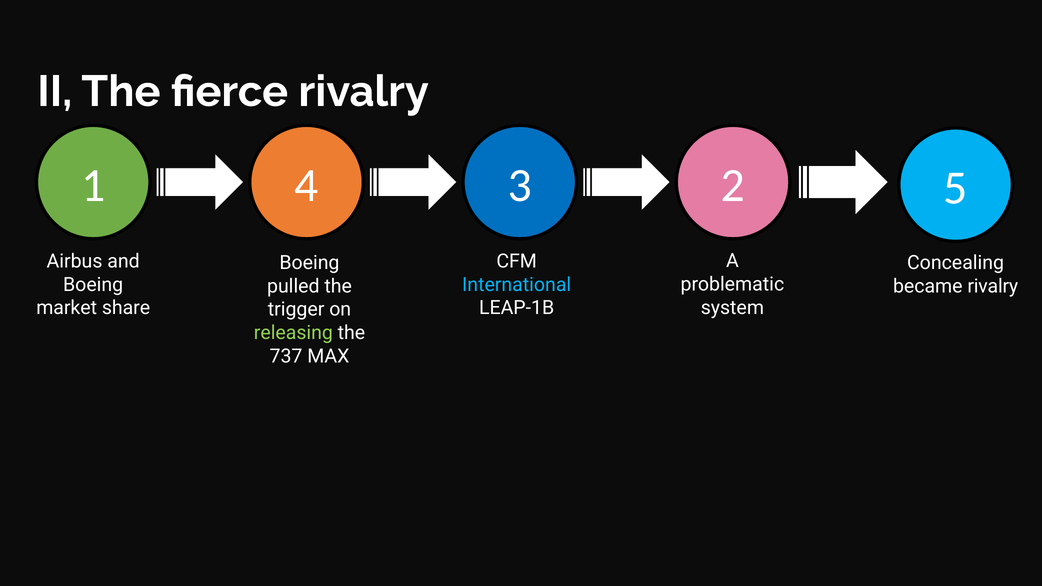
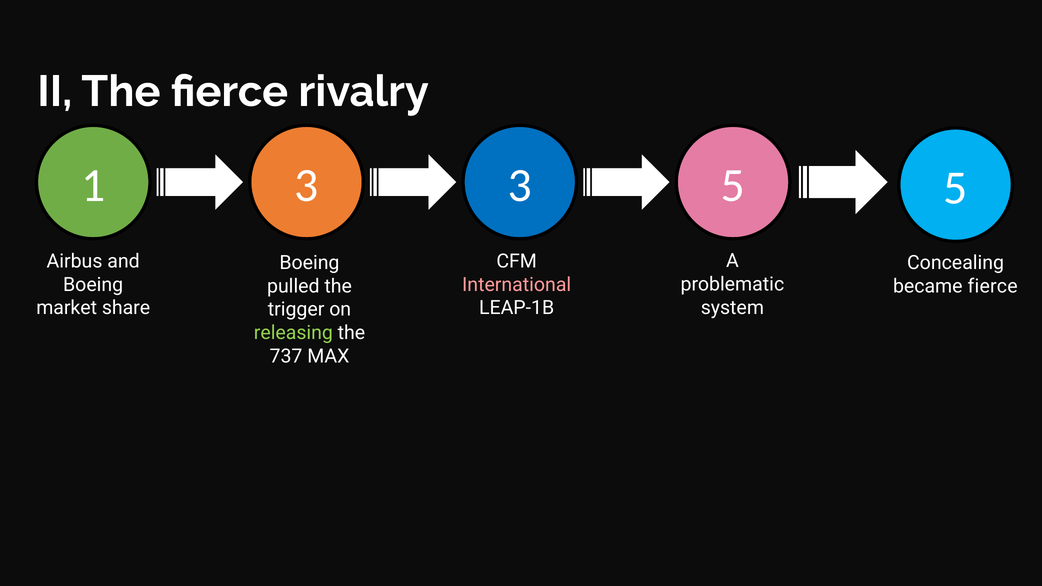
1 4: 4 -> 3
3 2: 2 -> 5
International colour: light blue -> pink
became rivalry: rivalry -> fierce
